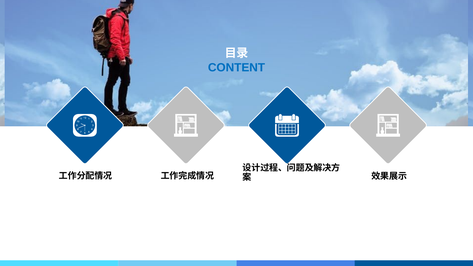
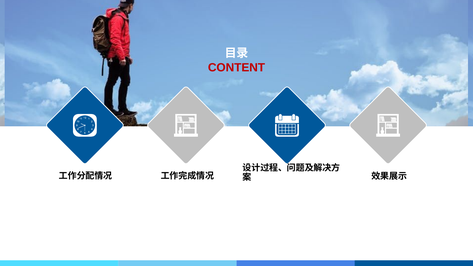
CONTENT colour: blue -> red
